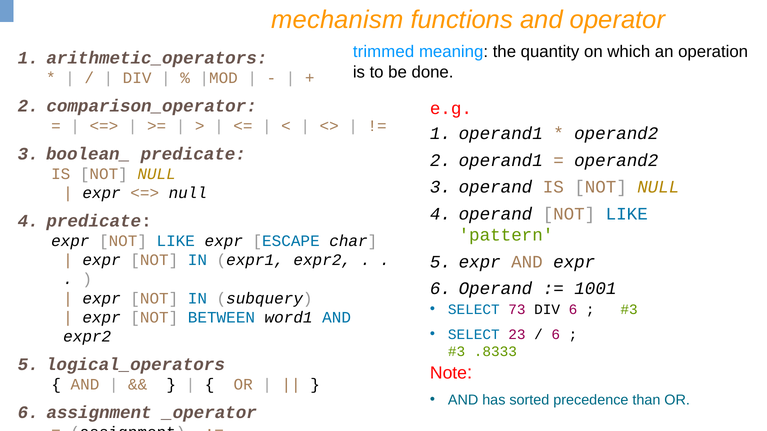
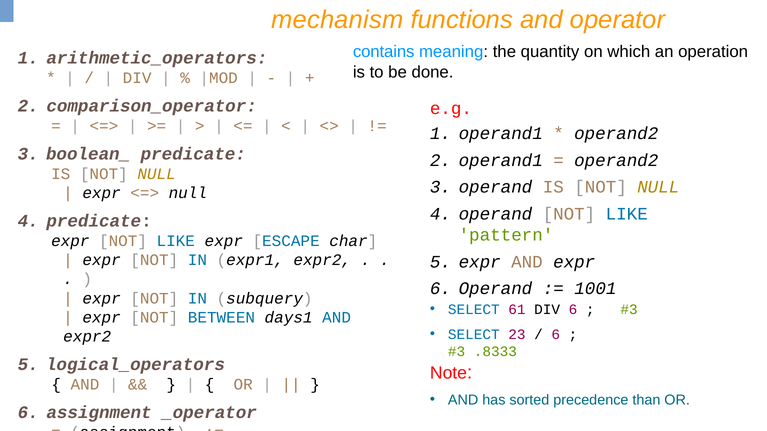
trimmed: trimmed -> contains
73: 73 -> 61
word1: word1 -> days1
